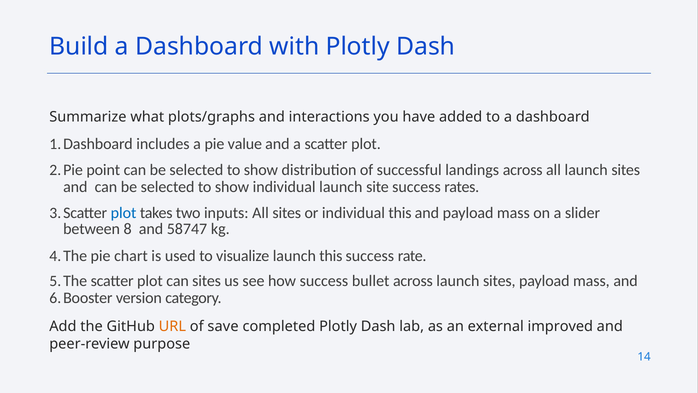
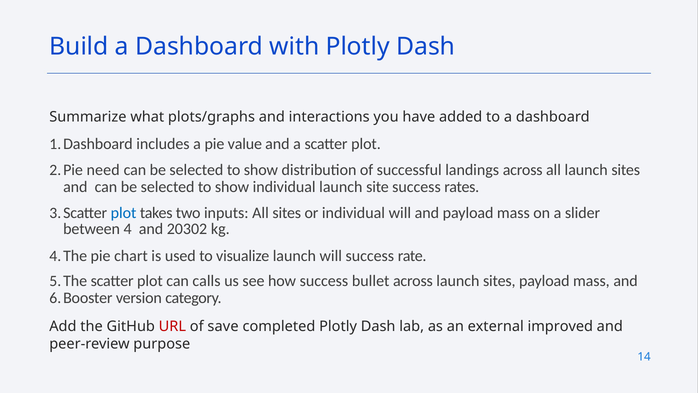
point: point -> need
individual this: this -> will
8: 8 -> 4
58747: 58747 -> 20302
launch this: this -> will
can sites: sites -> calls
URL colour: orange -> red
